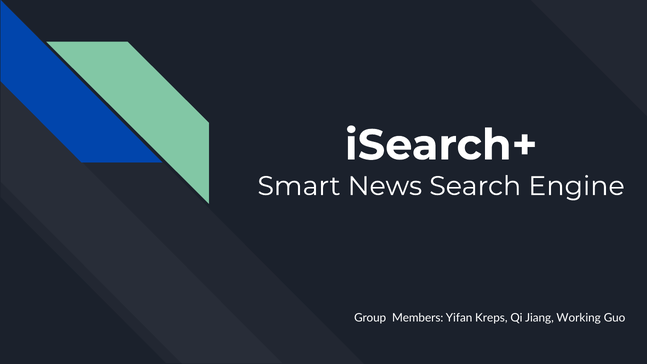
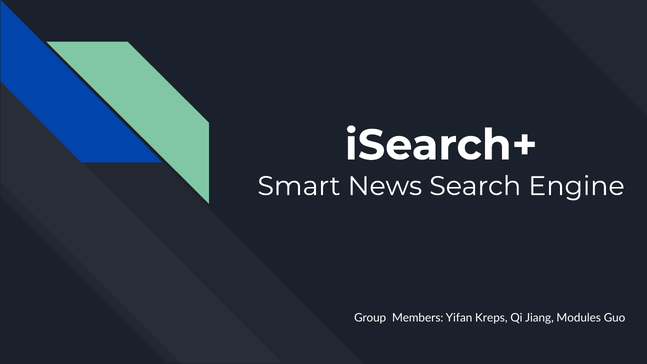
Working: Working -> Modules
